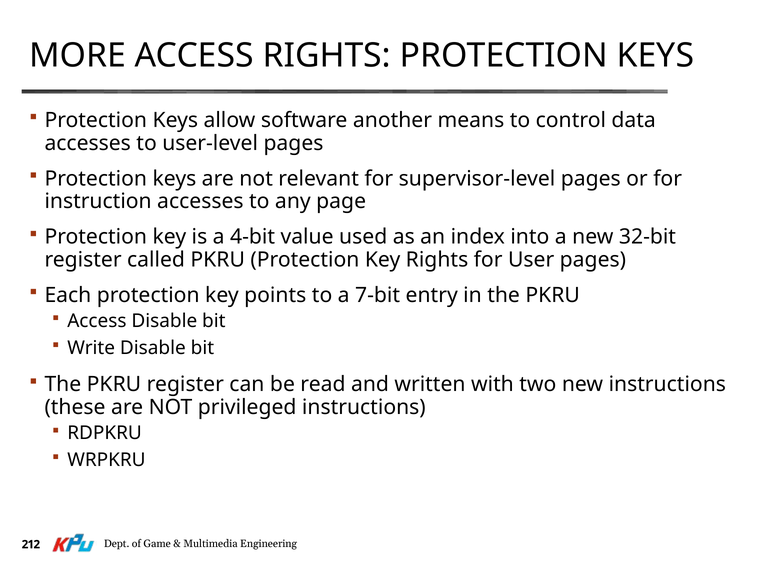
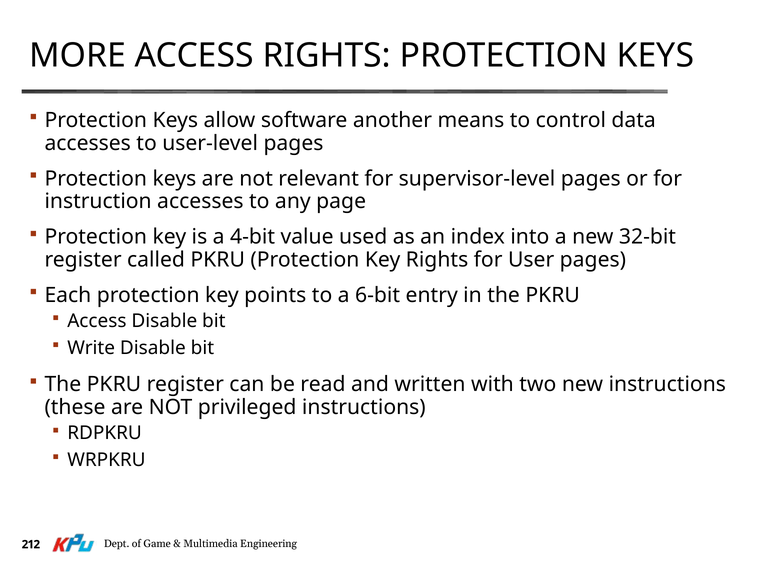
7-bit: 7-bit -> 6-bit
